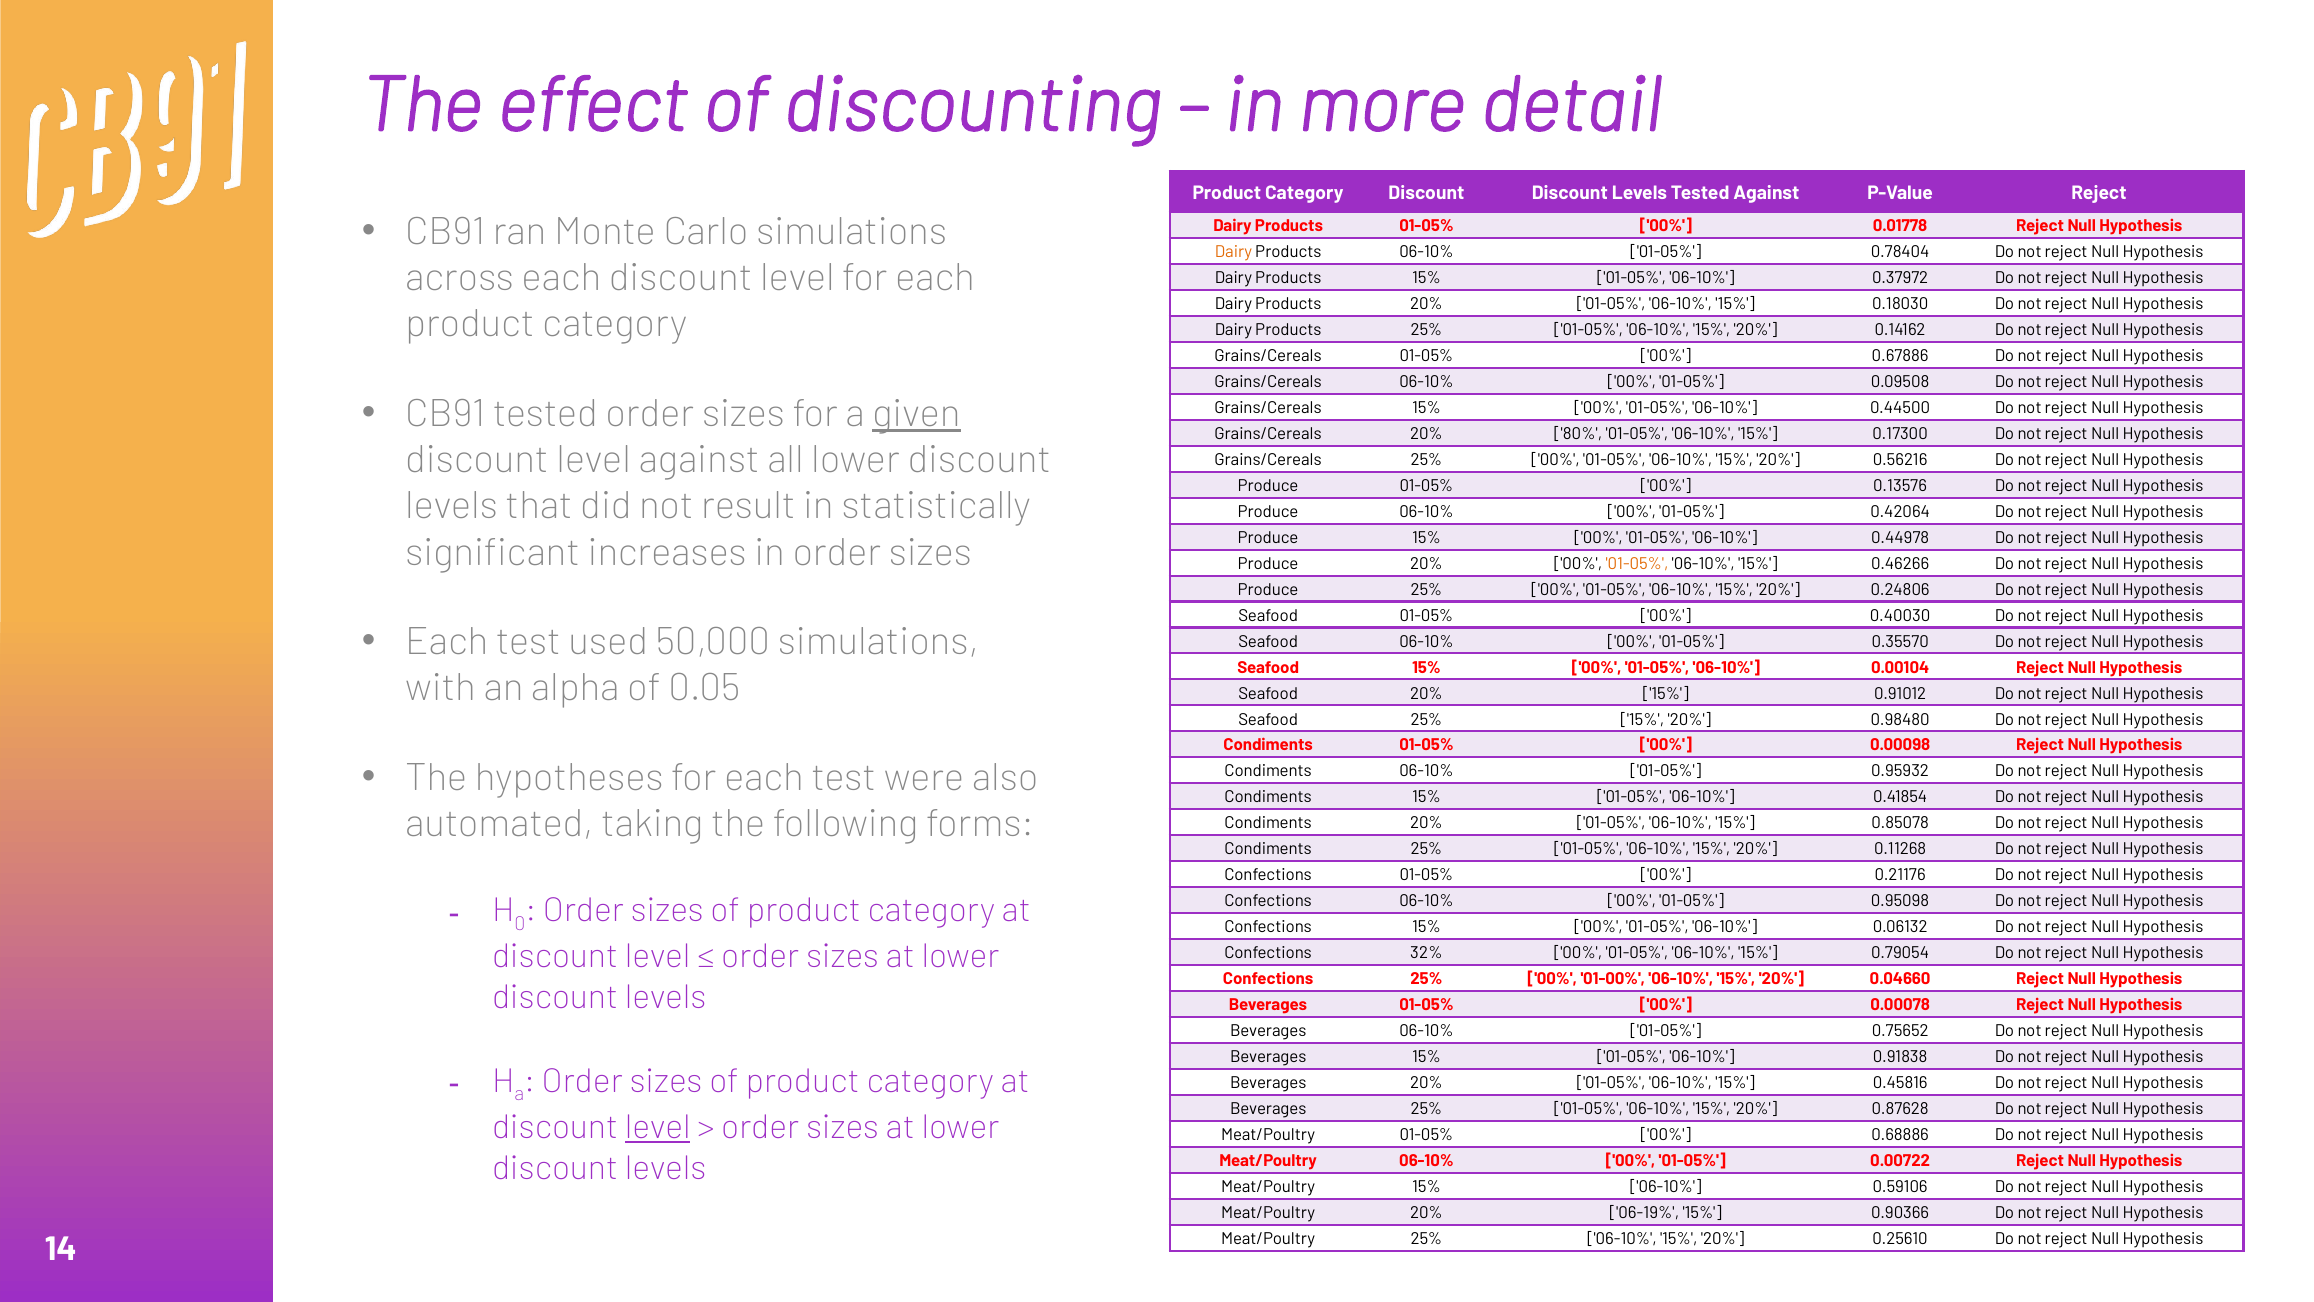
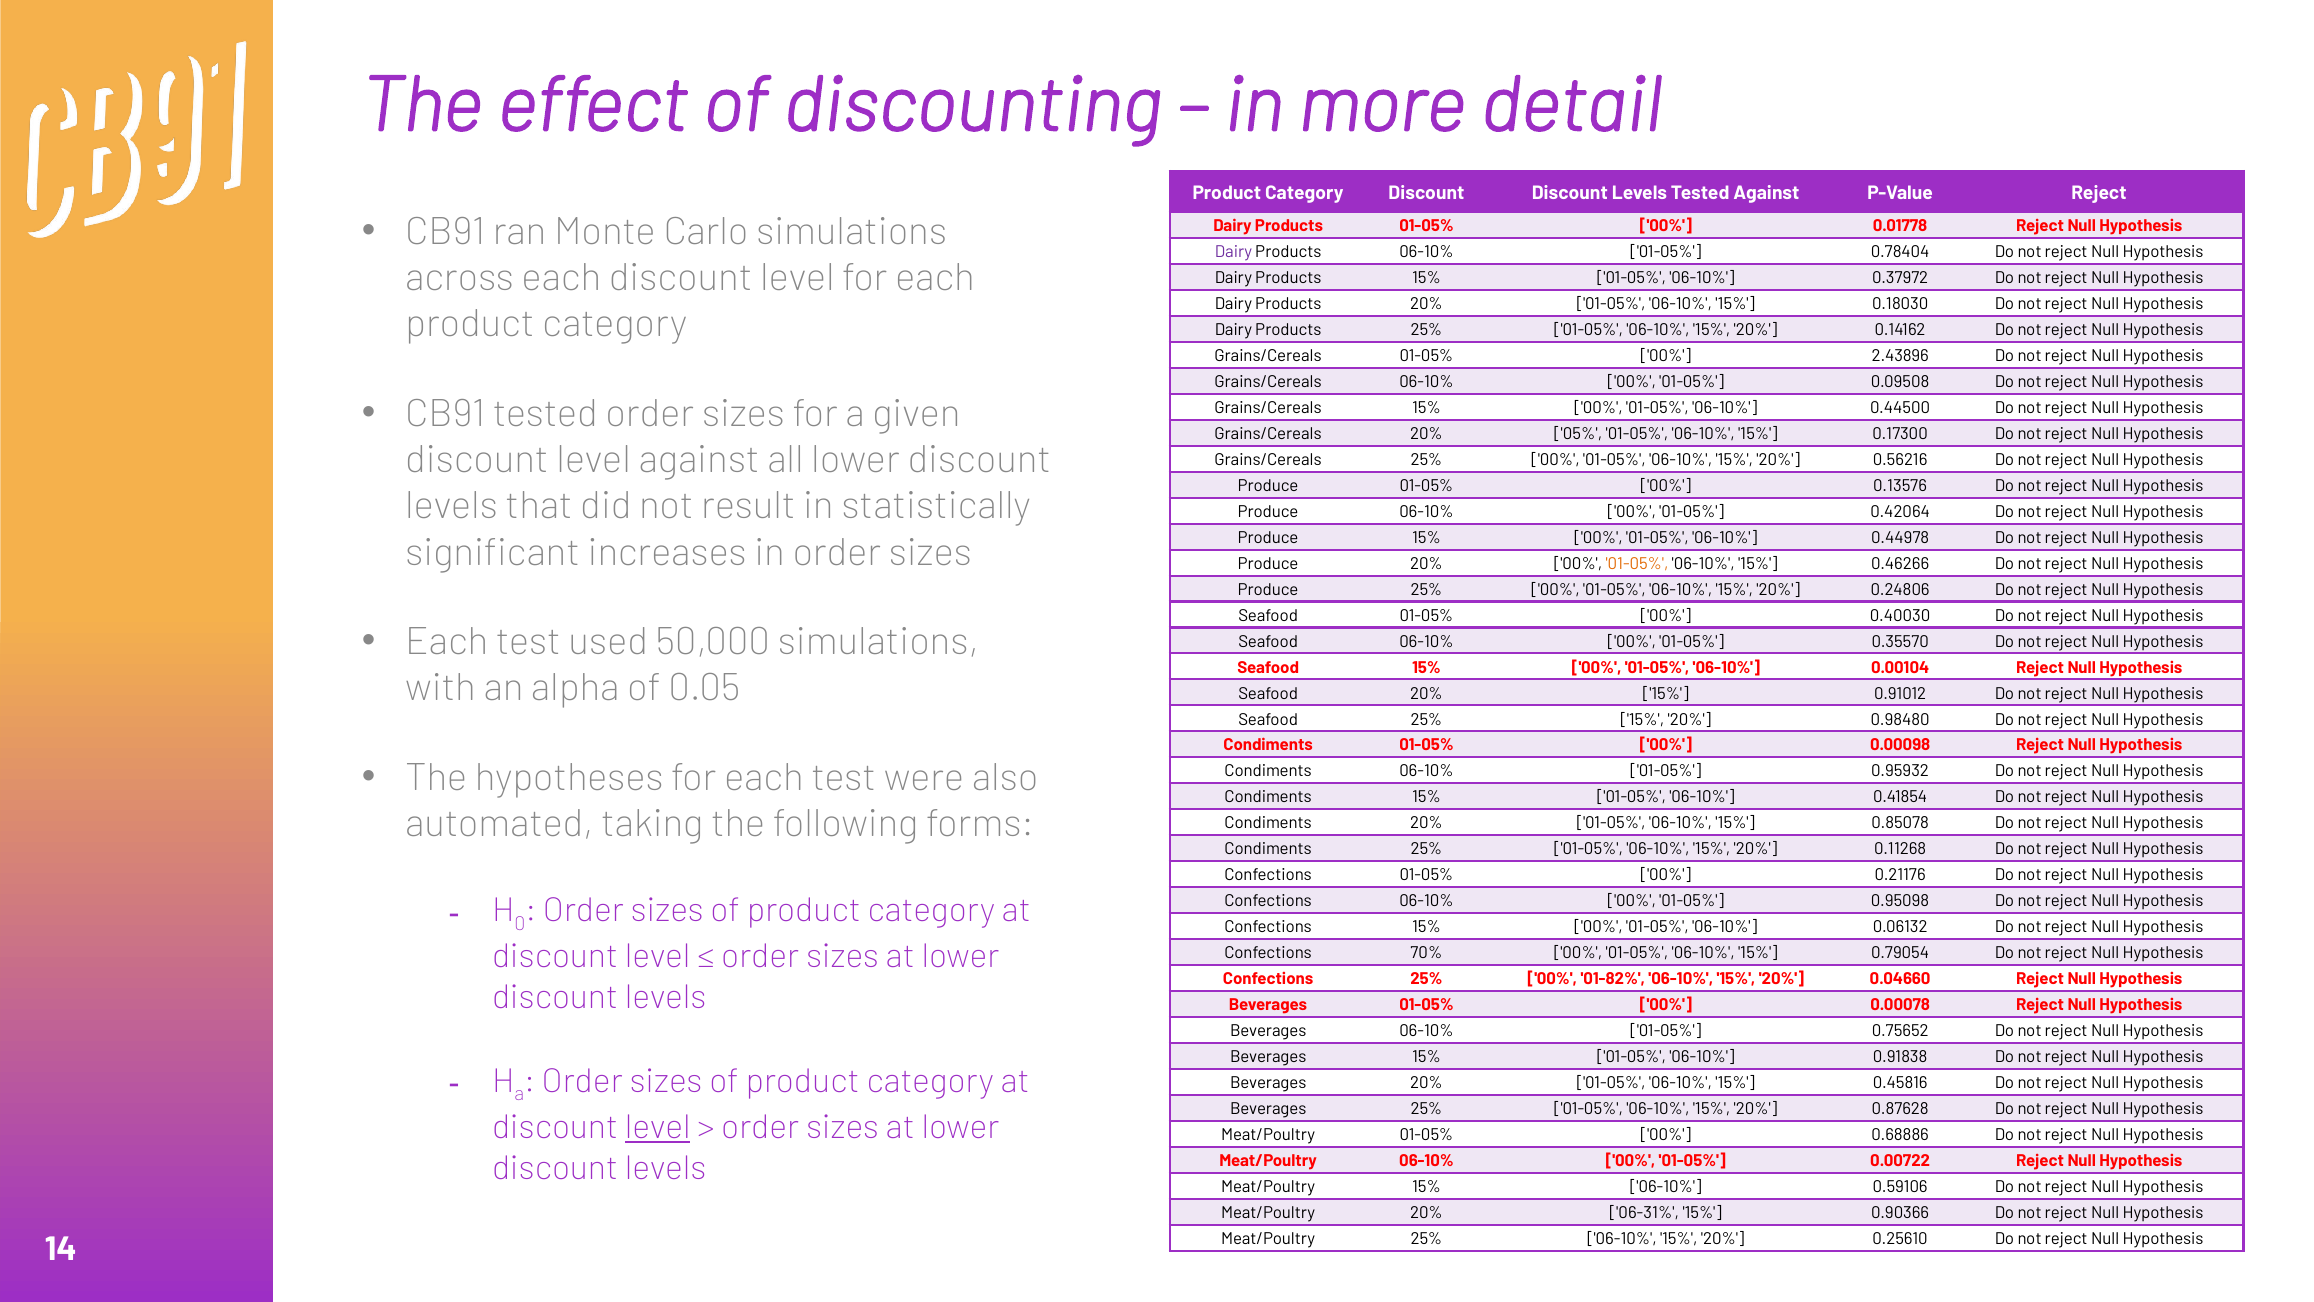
Dairy at (1233, 252) colour: orange -> purple
0.67886: 0.67886 -> 2.43896
given underline: present -> none
80%: 80% -> 05%
32%: 32% -> 70%
01-00%: 01-00% -> 01-82%
06-19%: 06-19% -> 06-31%
